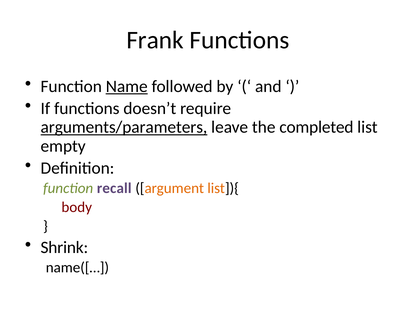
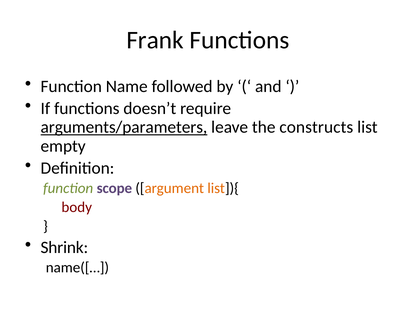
Name underline: present -> none
completed: completed -> constructs
recall: recall -> scope
